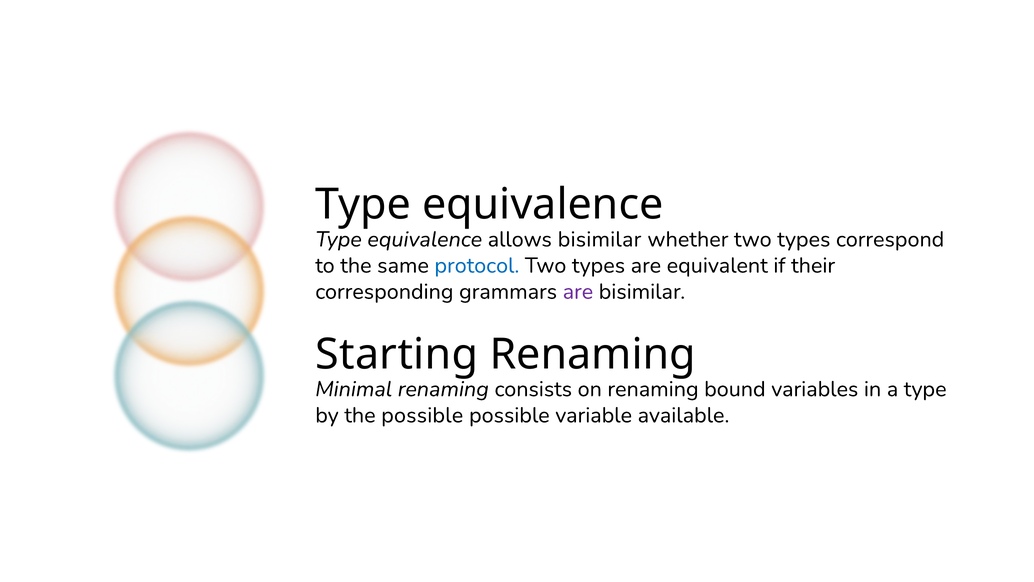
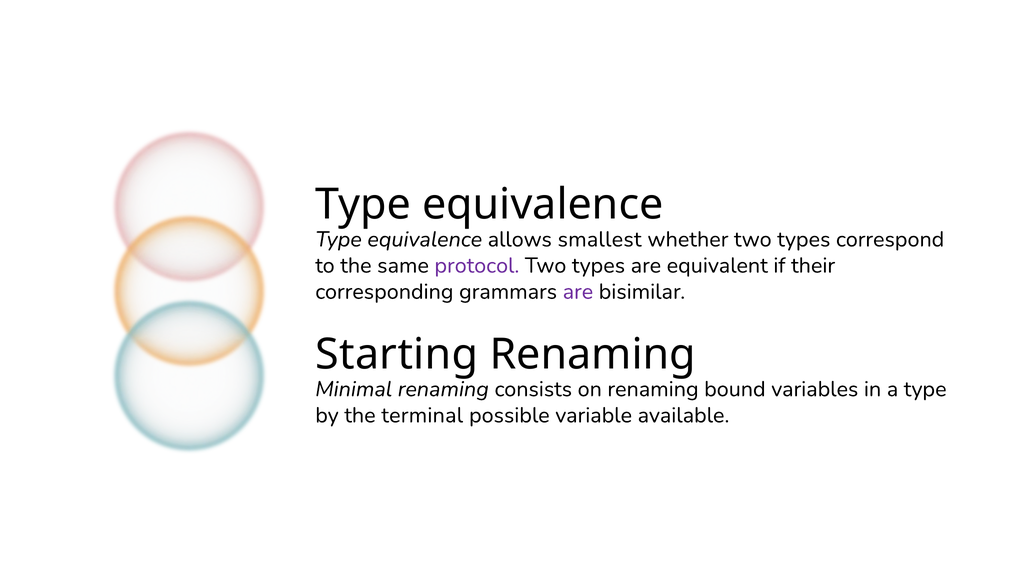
allows bisimilar: bisimilar -> smallest
protocol colour: blue -> purple
the possible: possible -> terminal
